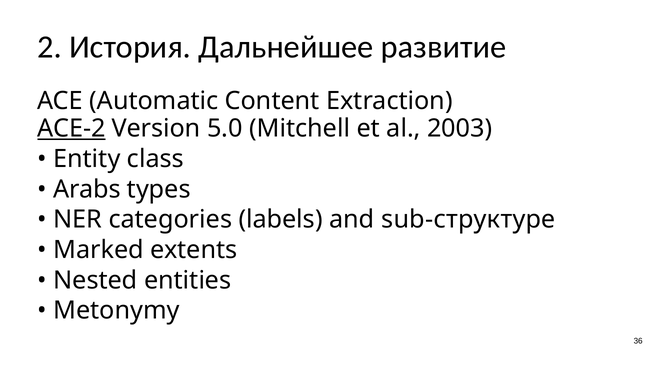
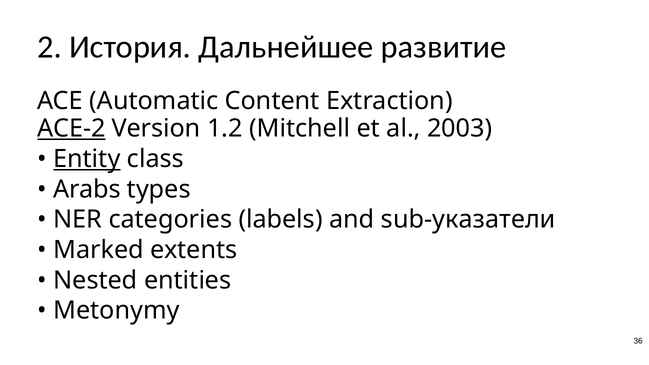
5.0: 5.0 -> 1.2
Entity underline: none -> present
sub-структуре: sub-структуре -> sub-указатели
